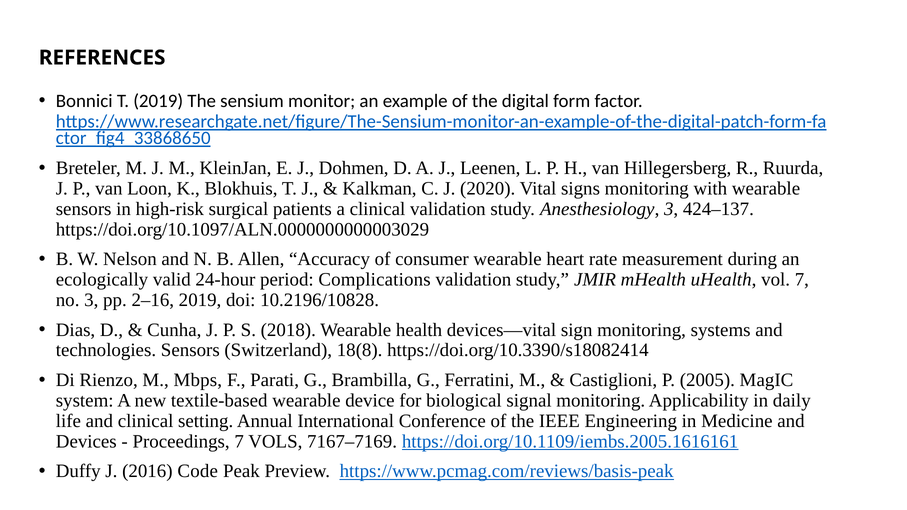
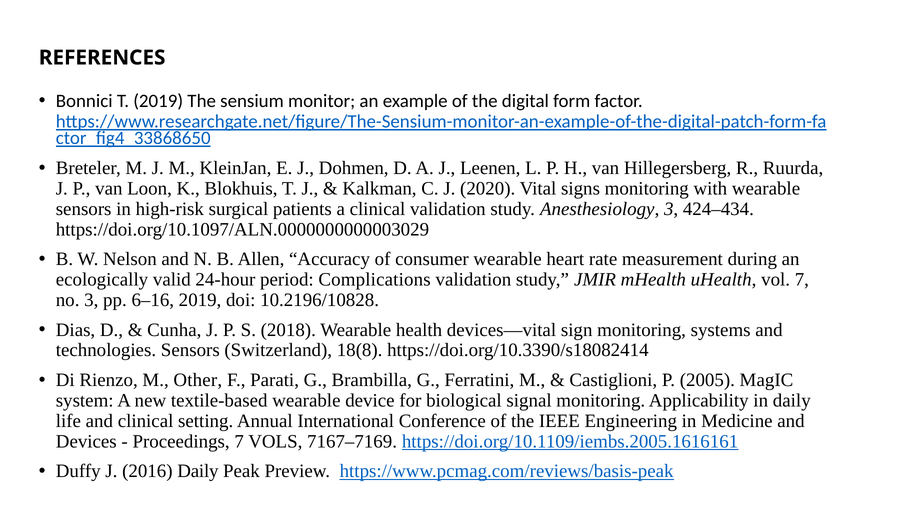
424–137: 424–137 -> 424–434
2–16: 2–16 -> 6–16
Mbps: Mbps -> Other
2016 Code: Code -> Daily
